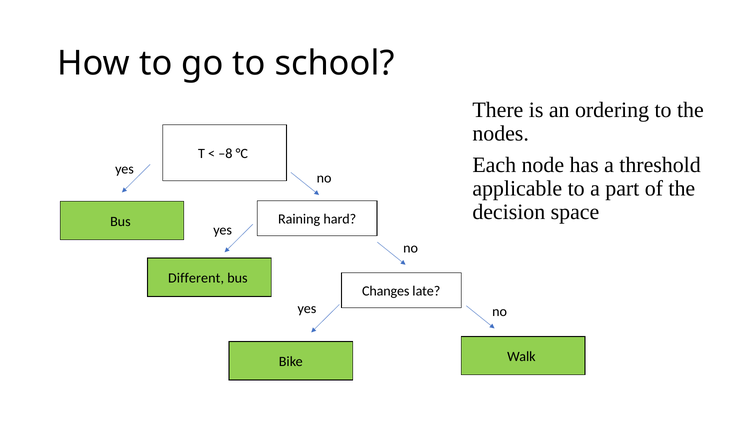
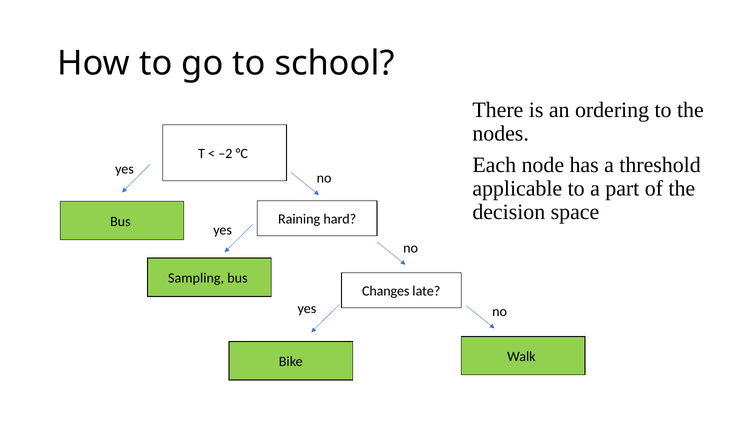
–8: –8 -> –2
Different: Different -> Sampling
